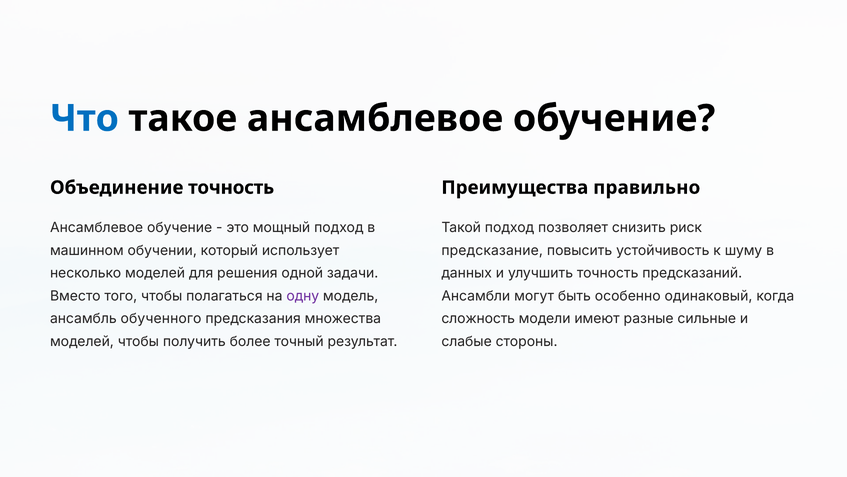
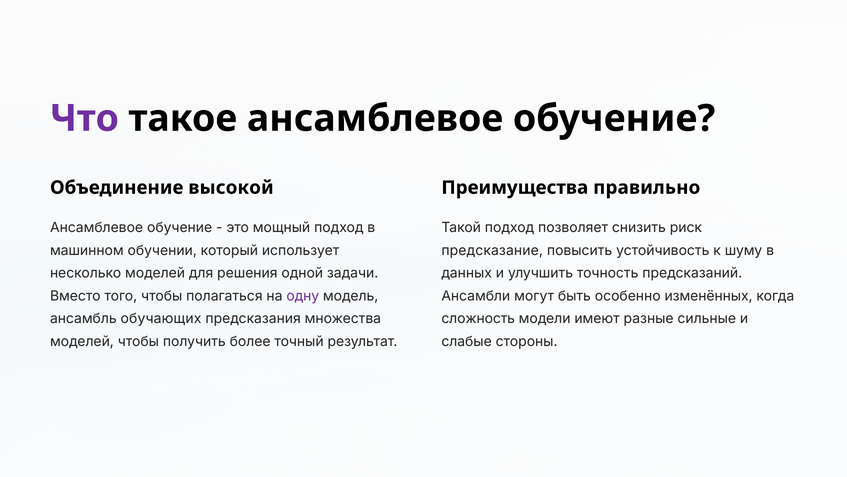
Что colour: blue -> purple
Объединение точность: точность -> высокой
одинаковый: одинаковый -> изменённых
обученного: обученного -> обучающих
